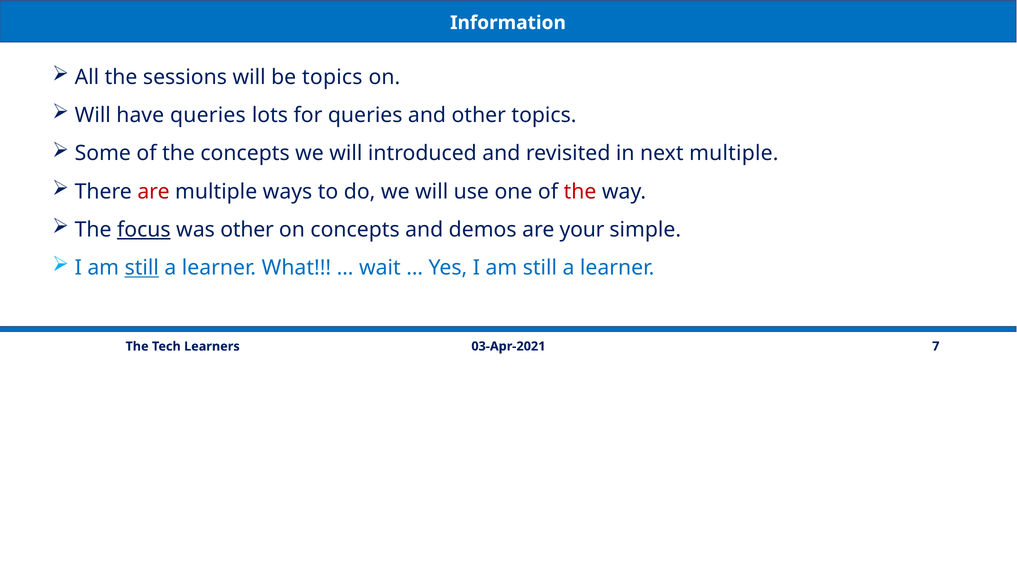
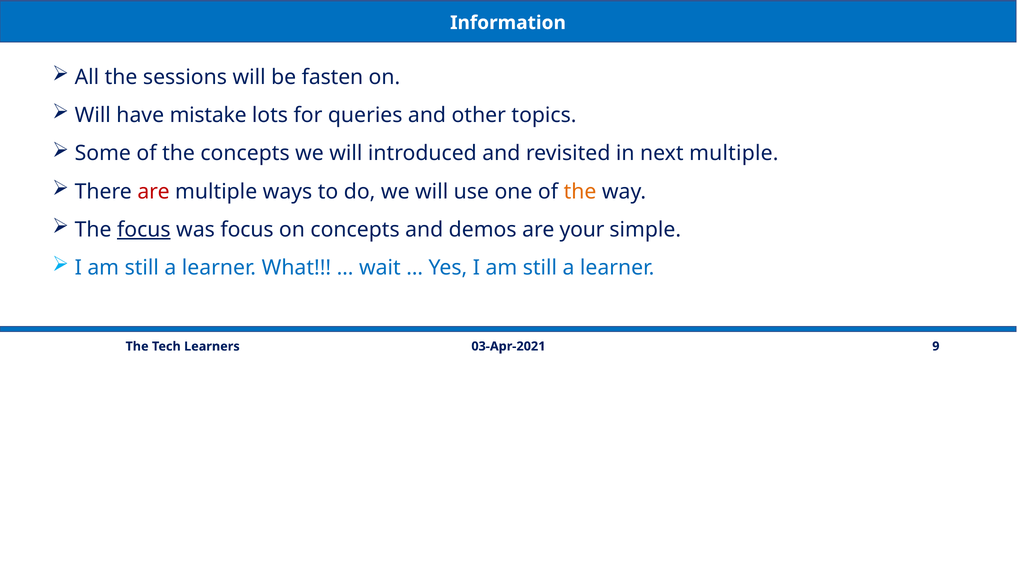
be topics: topics -> fasten
have queries: queries -> mistake
the at (580, 192) colour: red -> orange
was other: other -> focus
still at (142, 268) underline: present -> none
7: 7 -> 9
